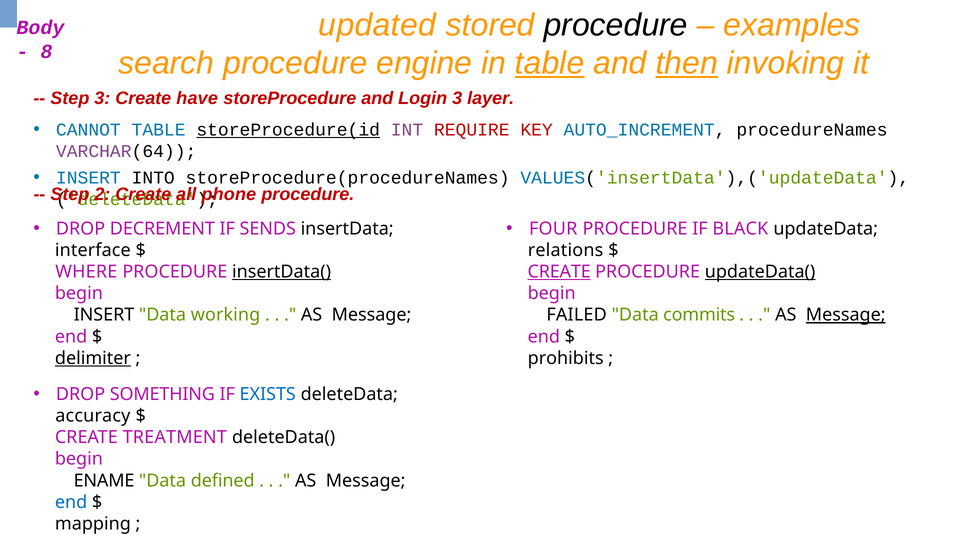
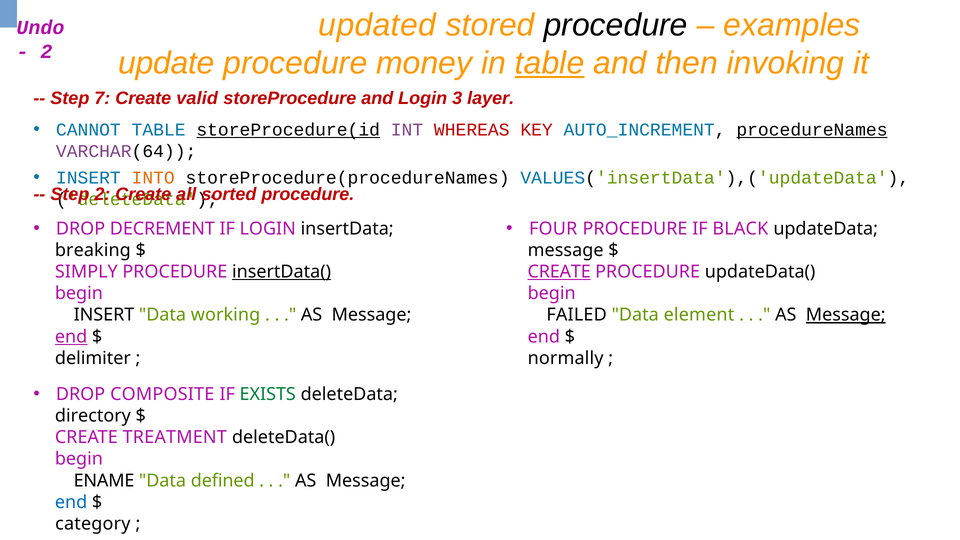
Body: Body -> Undo
8 at (46, 52): 8 -> 2
search: search -> update
engine: engine -> money
then underline: present -> none
Step 3: 3 -> 7
have: have -> valid
REQUIRE: REQUIRE -> WHEREAS
procedureNames underline: none -> present
INTO colour: black -> orange
phone: phone -> sorted
IF SENDS: SENDS -> LOGIN
interface: interface -> breaking
relations at (566, 250): relations -> message
WHERE: WHERE -> SIMPLY
updateData( underline: present -> none
commits: commits -> element
end at (71, 337) underline: none -> present
delimiter underline: present -> none
prohibits: prohibits -> normally
SOMETHING: SOMETHING -> COMPOSITE
EXISTS colour: blue -> green
accuracy: accuracy -> directory
mapping: mapping -> category
